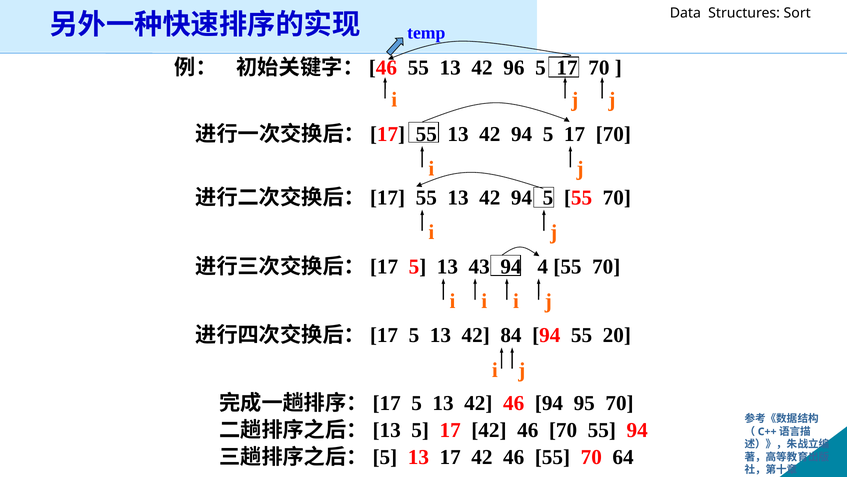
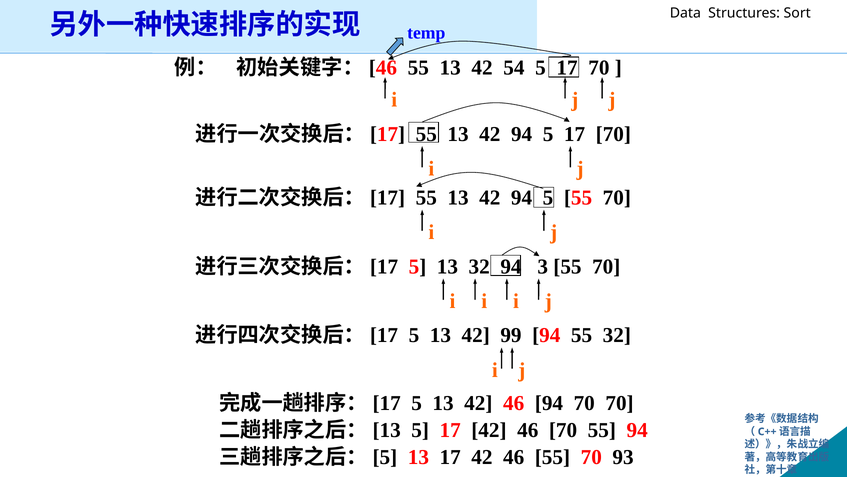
96: 96 -> 54
13 43: 43 -> 32
4: 4 -> 3
84: 84 -> 99
55 20: 20 -> 32
94 95: 95 -> 70
64: 64 -> 93
